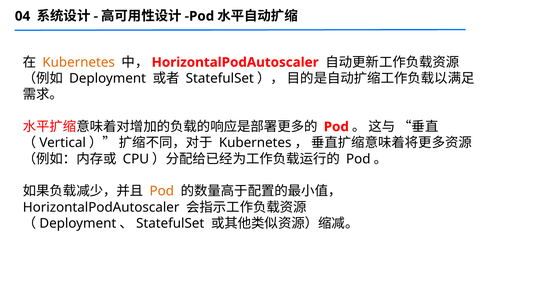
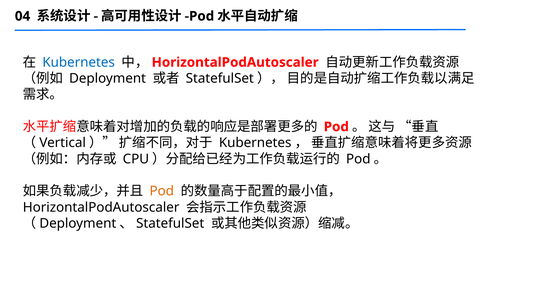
Kubernetes at (79, 62) colour: orange -> blue
